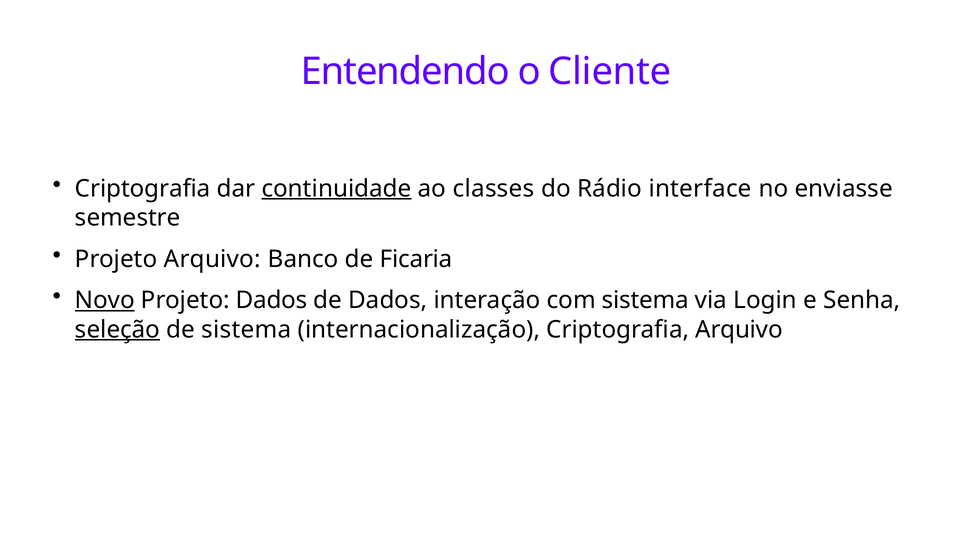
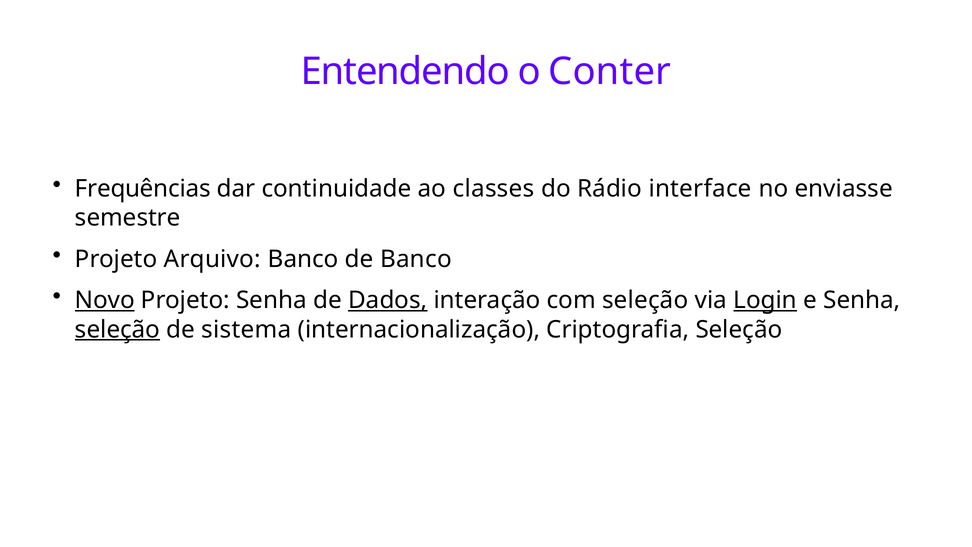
Cliente: Cliente -> Conter
Criptografia at (143, 188): Criptografia -> Frequências
continuidade underline: present -> none
de Ficaria: Ficaria -> Banco
Projeto Dados: Dados -> Senha
Dados at (388, 300) underline: none -> present
com sistema: sistema -> seleção
Login underline: none -> present
Criptografia Arquivo: Arquivo -> Seleção
